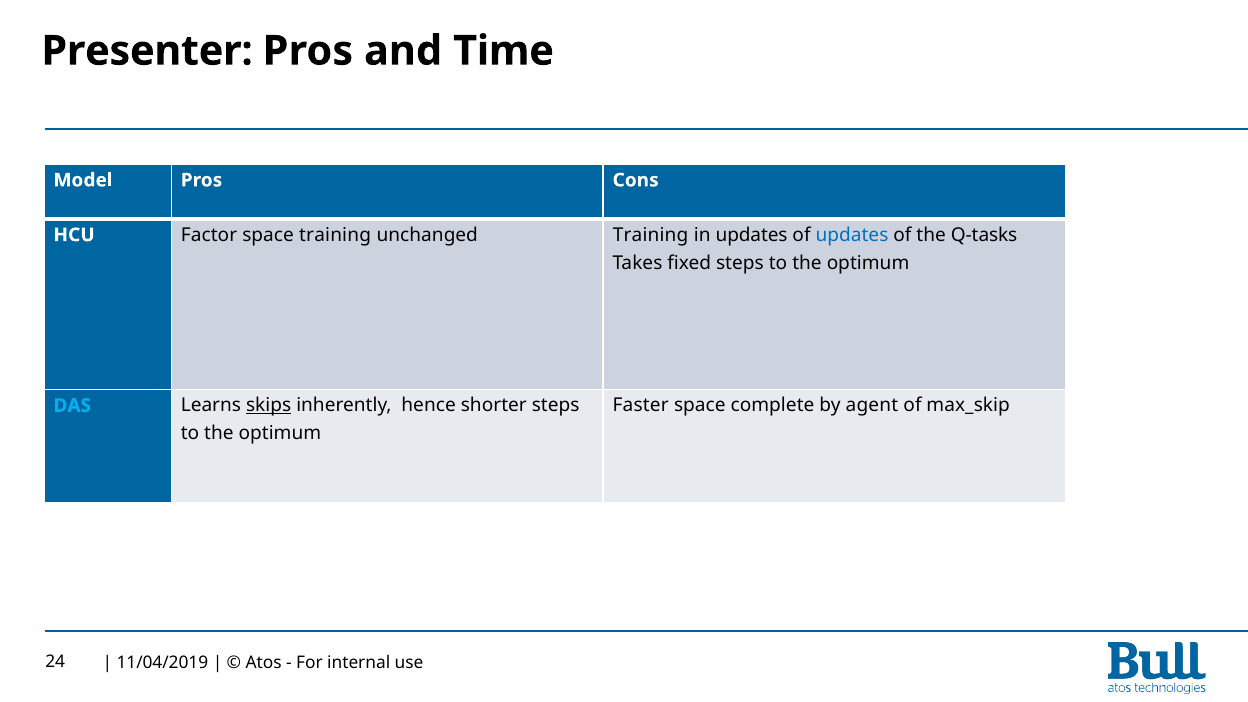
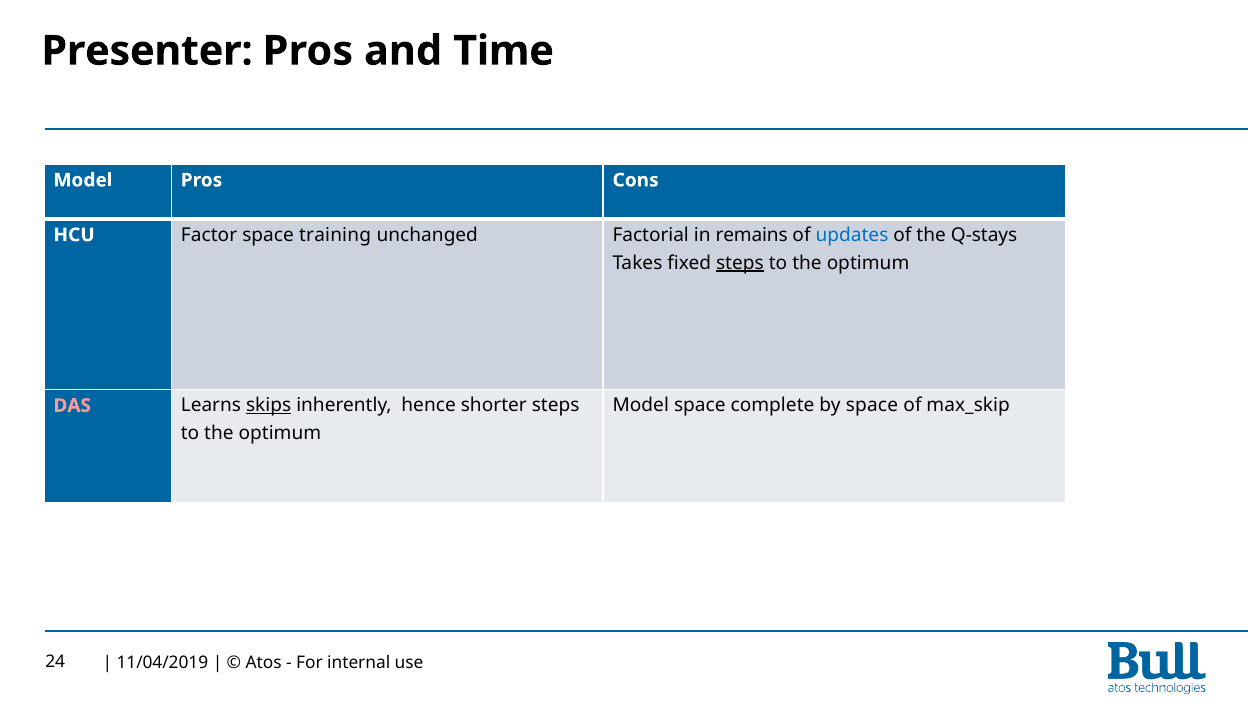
unchanged Training: Training -> Factorial
in updates: updates -> remains
Q-tasks: Q-tasks -> Q-stays
steps at (740, 263) underline: none -> present
Faster at (641, 406): Faster -> Model
by agent: agent -> space
DAS colour: light blue -> pink
